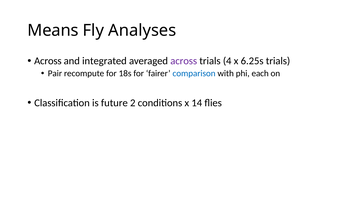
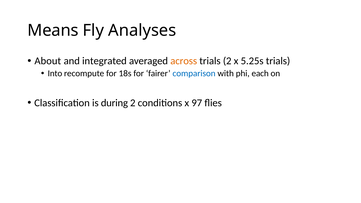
Across at (48, 61): Across -> About
across at (184, 61) colour: purple -> orange
trials 4: 4 -> 2
6.25s: 6.25s -> 5.25s
Pair: Pair -> Into
future: future -> during
14: 14 -> 97
